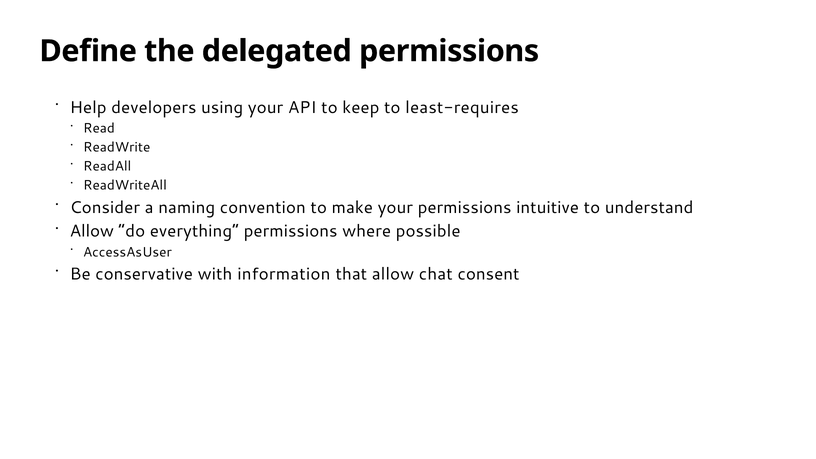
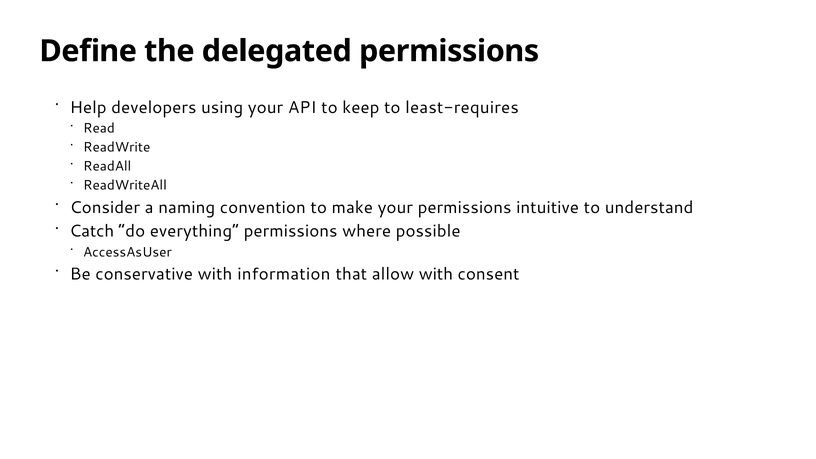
Allow at (92, 231): Allow -> Catch
allow chat: chat -> with
